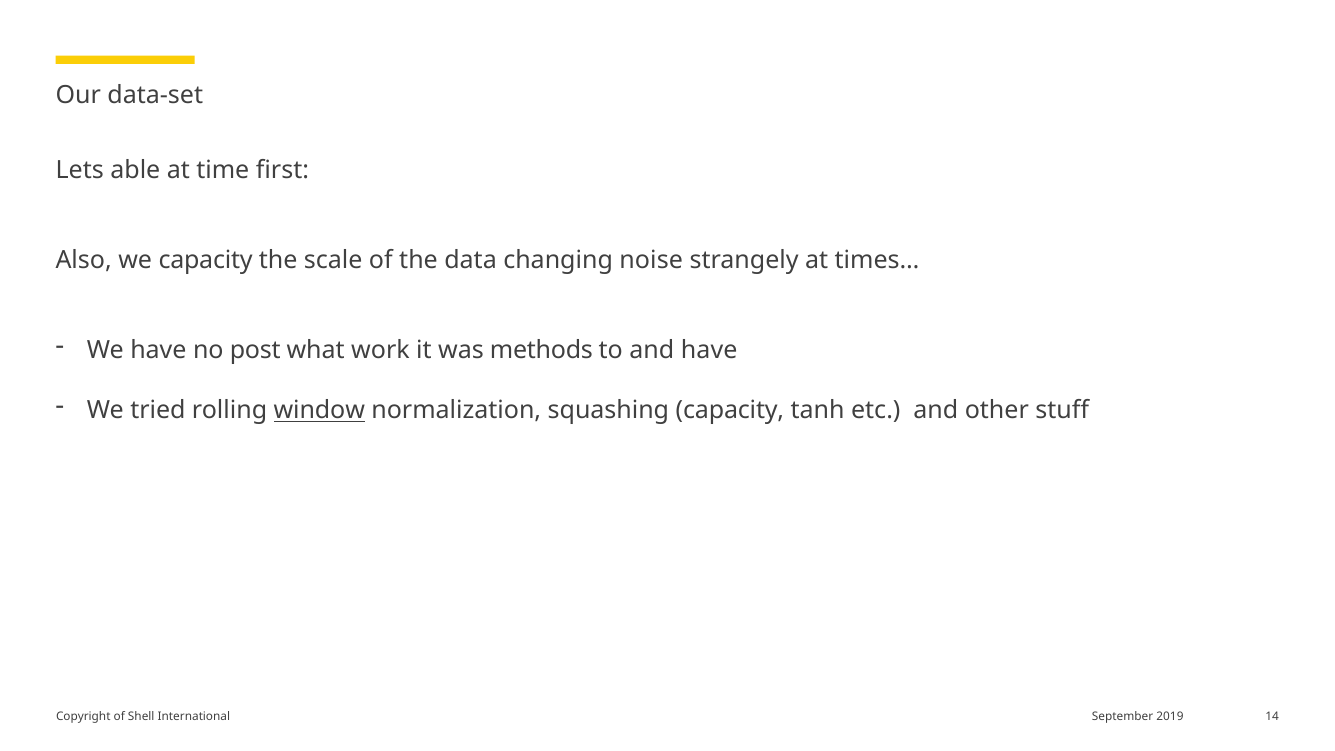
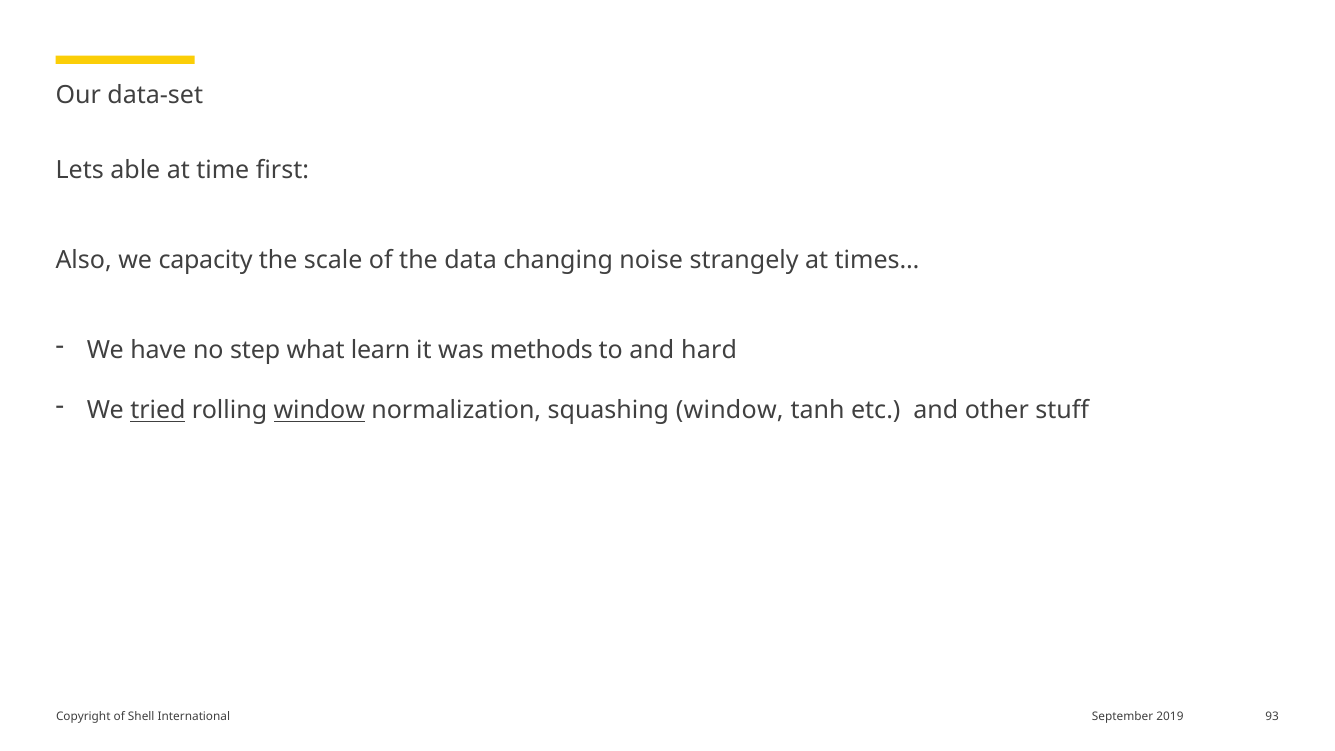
post: post -> step
work: work -> learn
and have: have -> hard
tried underline: none -> present
squashing capacity: capacity -> window
14: 14 -> 93
